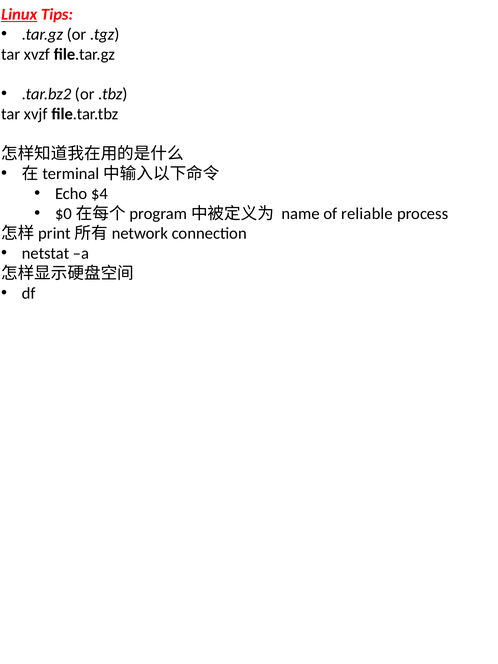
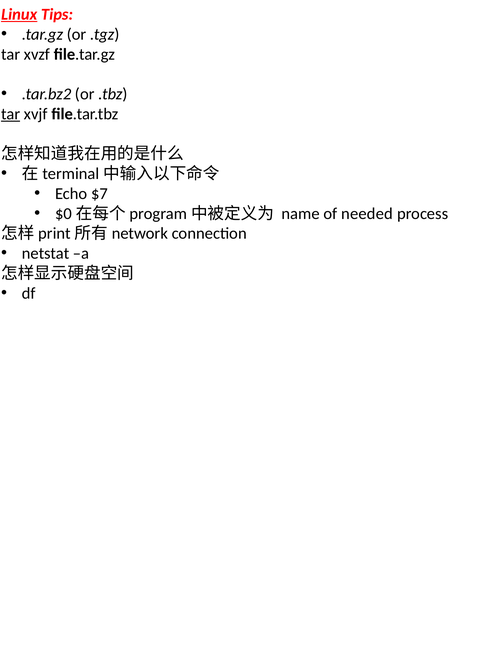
tar at (11, 114) underline: none -> present
$4: $4 -> $7
reliable: reliable -> needed
